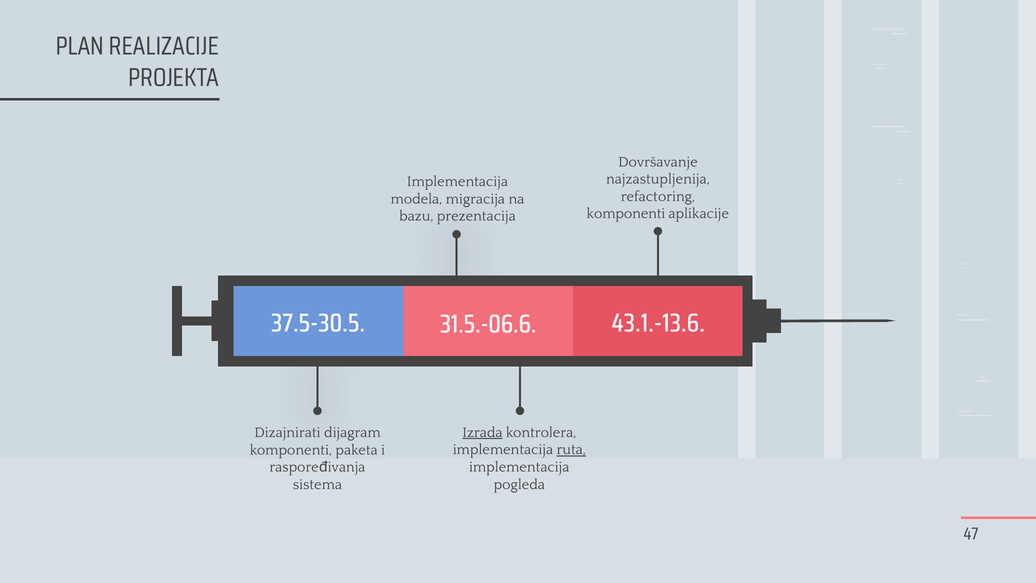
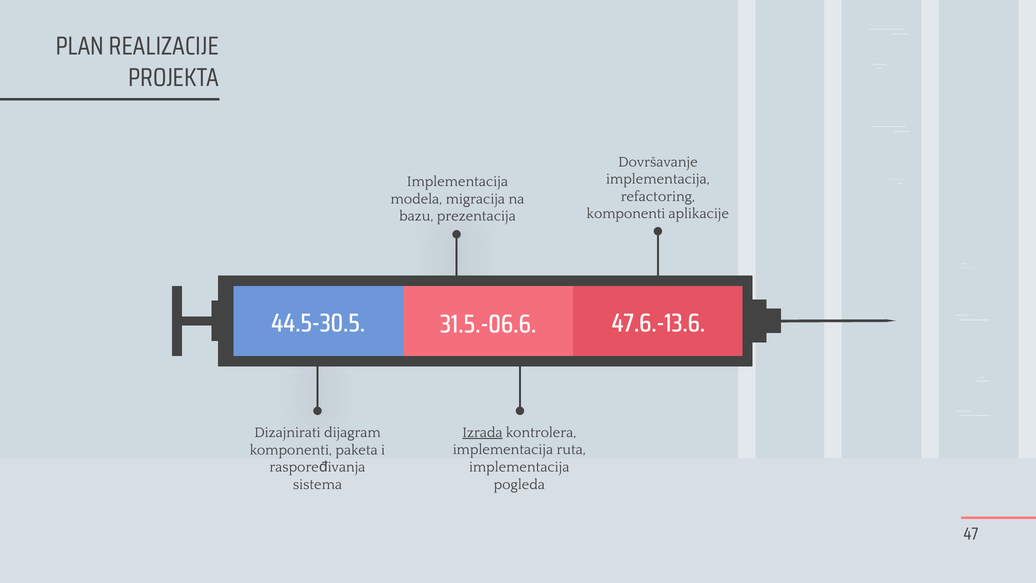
najzastupljenija at (658, 179): najzastupljenija -> implementacija
37.5-30.5: 37.5-30.5 -> 44.5-30.5
43.1.-13.6: 43.1.-13.6 -> 47.6.-13.6
ruta underline: present -> none
